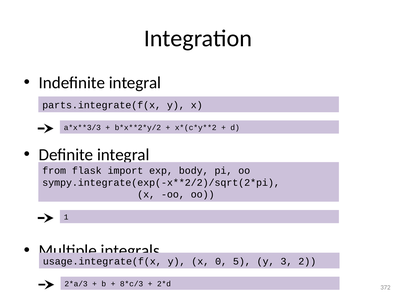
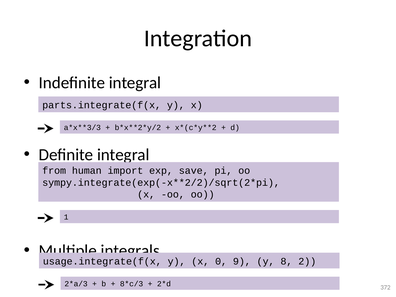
flask: flask -> human
body: body -> save
5: 5 -> 9
3: 3 -> 8
